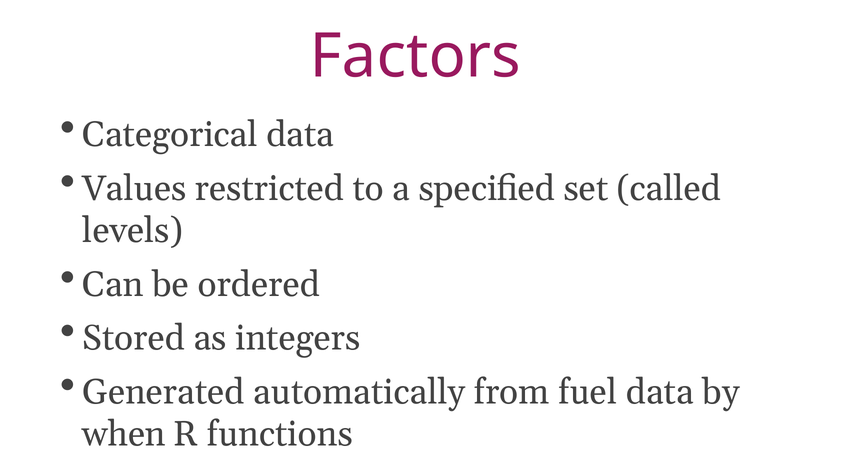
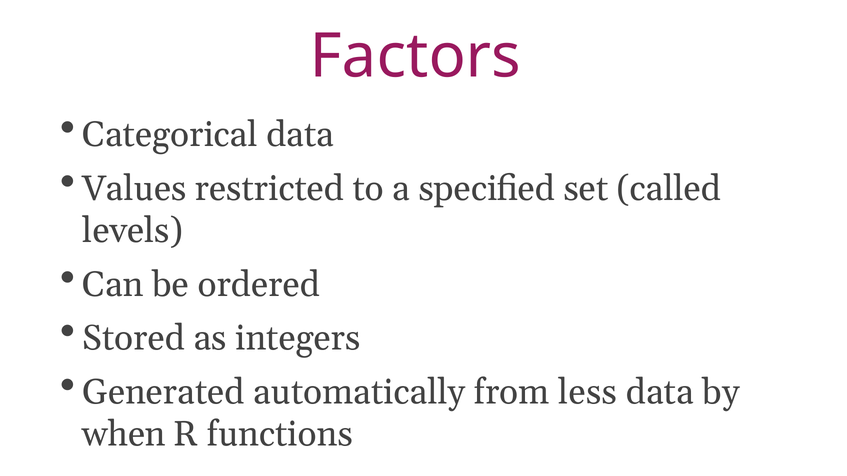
fuel: fuel -> less
